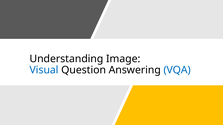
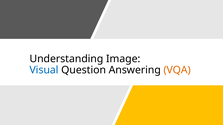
VQA colour: blue -> orange
